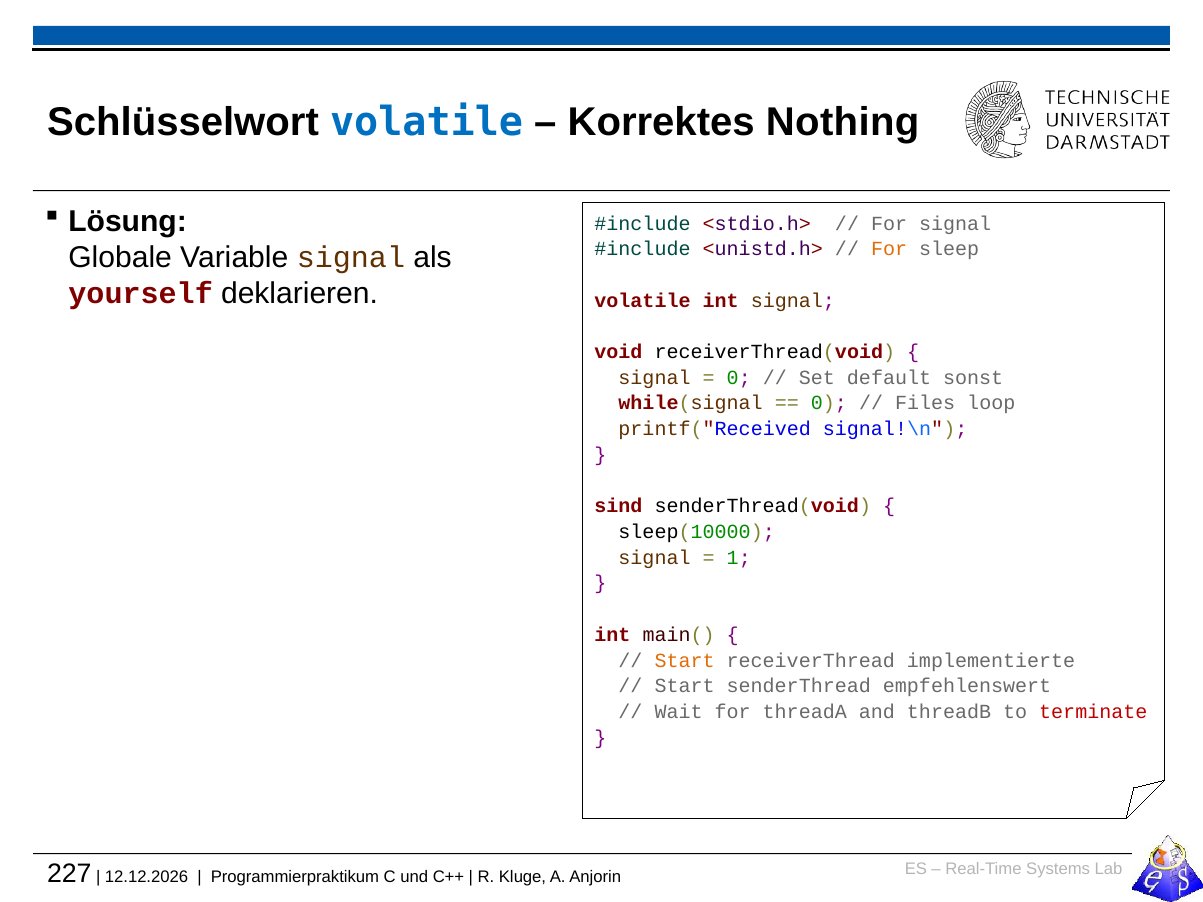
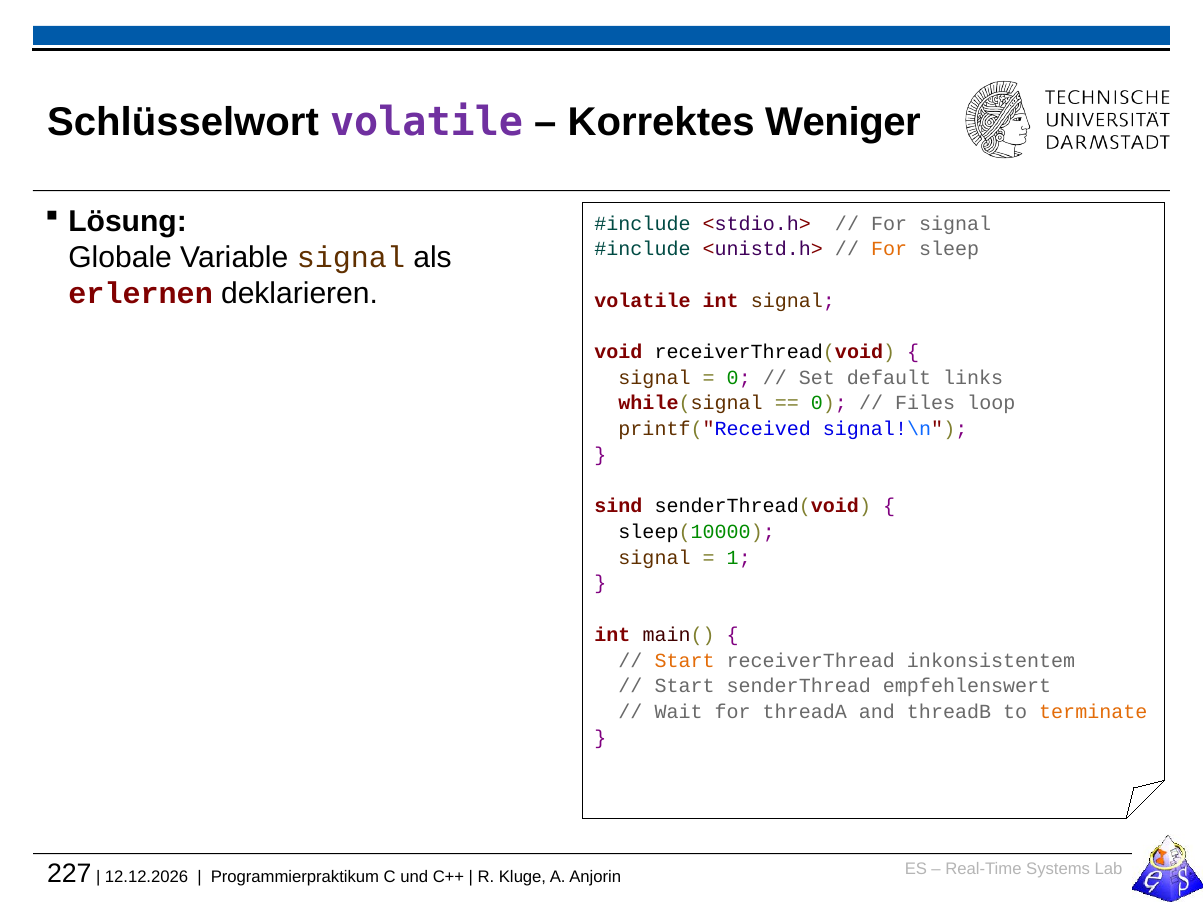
volatile at (427, 122) colour: blue -> purple
Nothing: Nothing -> Weniger
yourself: yourself -> erlernen
sonst: sonst -> links
implementierte: implementierte -> inkonsistentem
terminate colour: red -> orange
